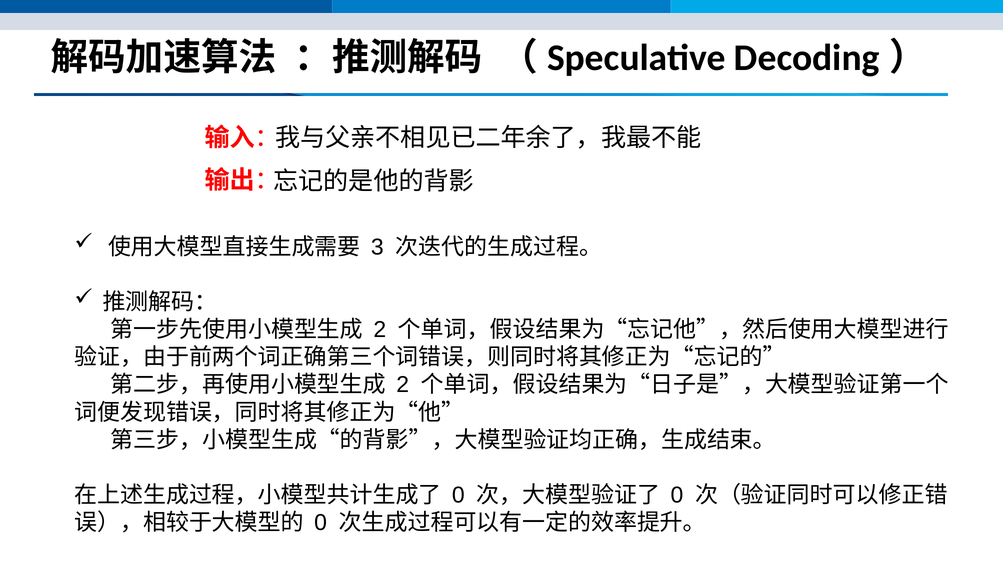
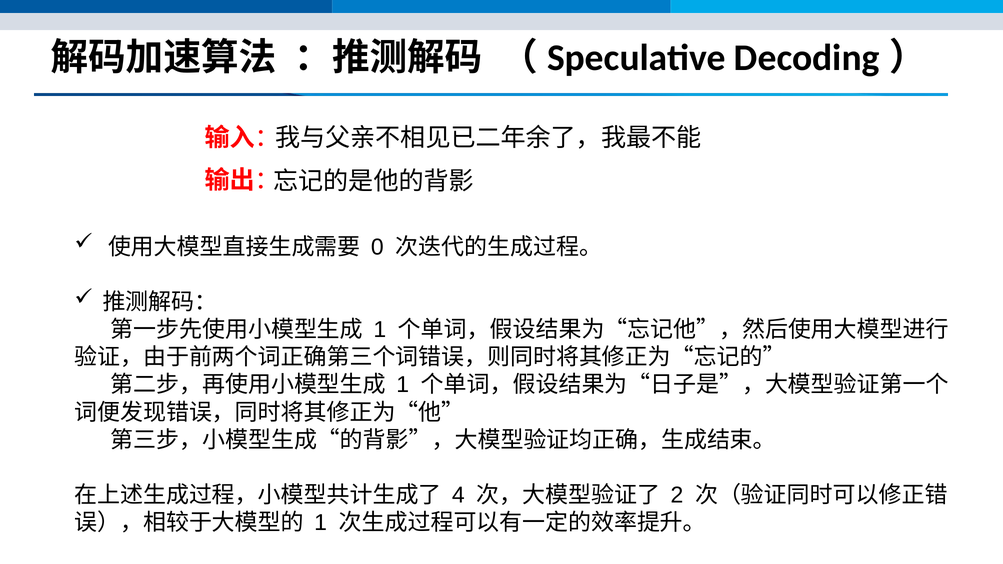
3: 3 -> 0
2 at (380, 330): 2 -> 1
2 at (403, 385): 2 -> 1
0 at (458, 495): 0 -> 4
0 at (677, 495): 0 -> 2
0 at (321, 523): 0 -> 1
